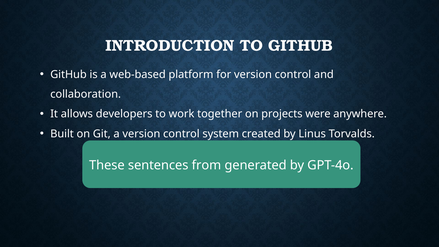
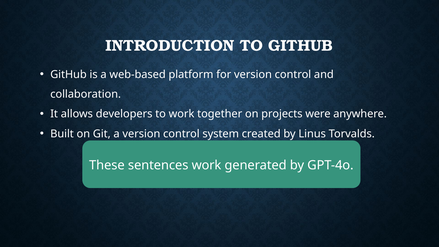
sentences from: from -> work
